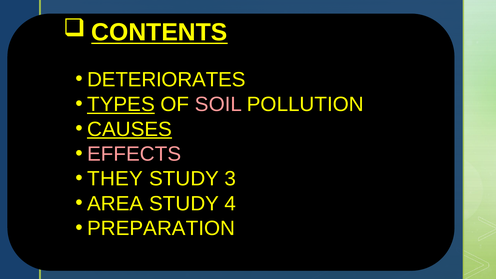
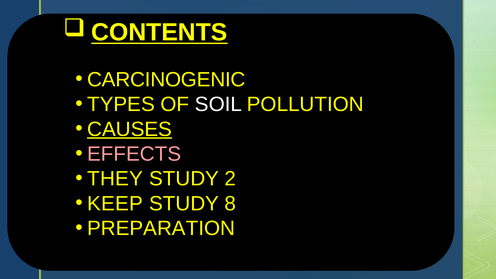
DETERIORATES: DETERIORATES -> CARCINOGENIC
TYPES underline: present -> none
SOIL colour: pink -> white
3: 3 -> 2
AREA: AREA -> KEEP
4: 4 -> 8
